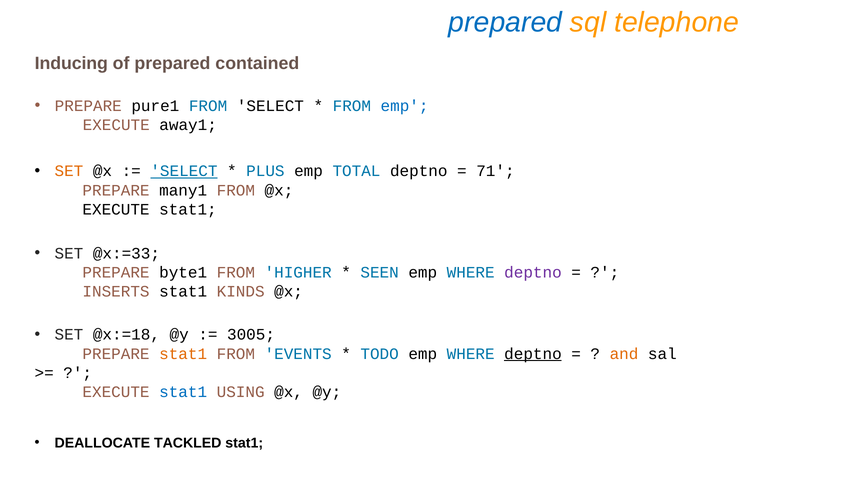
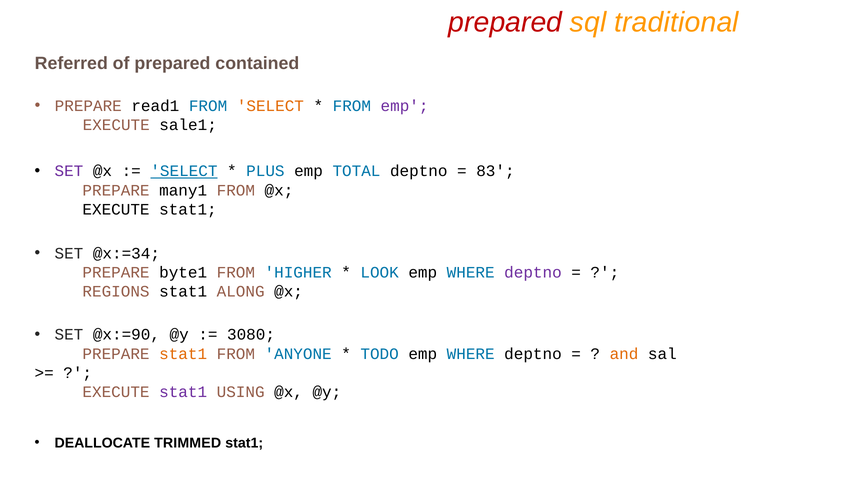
prepared at (505, 22) colour: blue -> red
telephone: telephone -> traditional
Inducing: Inducing -> Referred
pure1: pure1 -> read1
SELECT at (270, 106) colour: black -> orange
emp at (405, 106) colour: blue -> purple
away1: away1 -> sale1
SET at (69, 171) colour: orange -> purple
71: 71 -> 83
@x:=33: @x:=33 -> @x:=34
SEEN: SEEN -> LOOK
INSERTS: INSERTS -> REGIONS
KINDS: KINDS -> ALONG
@x:=18: @x:=18 -> @x:=90
3005: 3005 -> 3080
EVENTS: EVENTS -> ANYONE
deptno at (533, 354) underline: present -> none
stat1 at (183, 392) colour: blue -> purple
TACKLED: TACKLED -> TRIMMED
